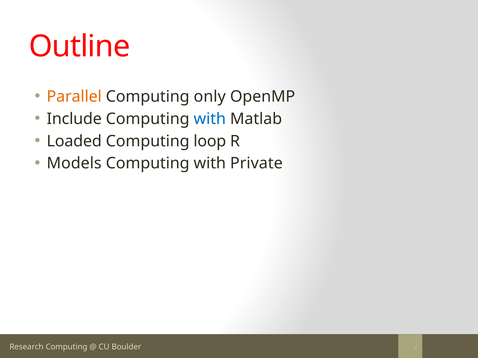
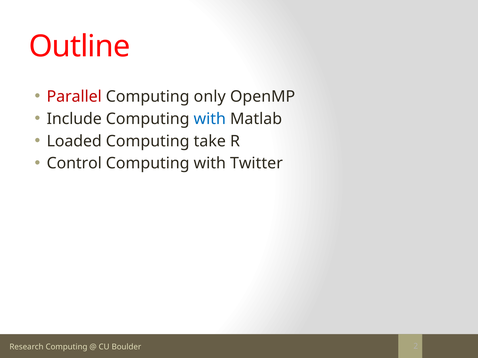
Parallel colour: orange -> red
loop: loop -> take
Models: Models -> Control
Private: Private -> Twitter
